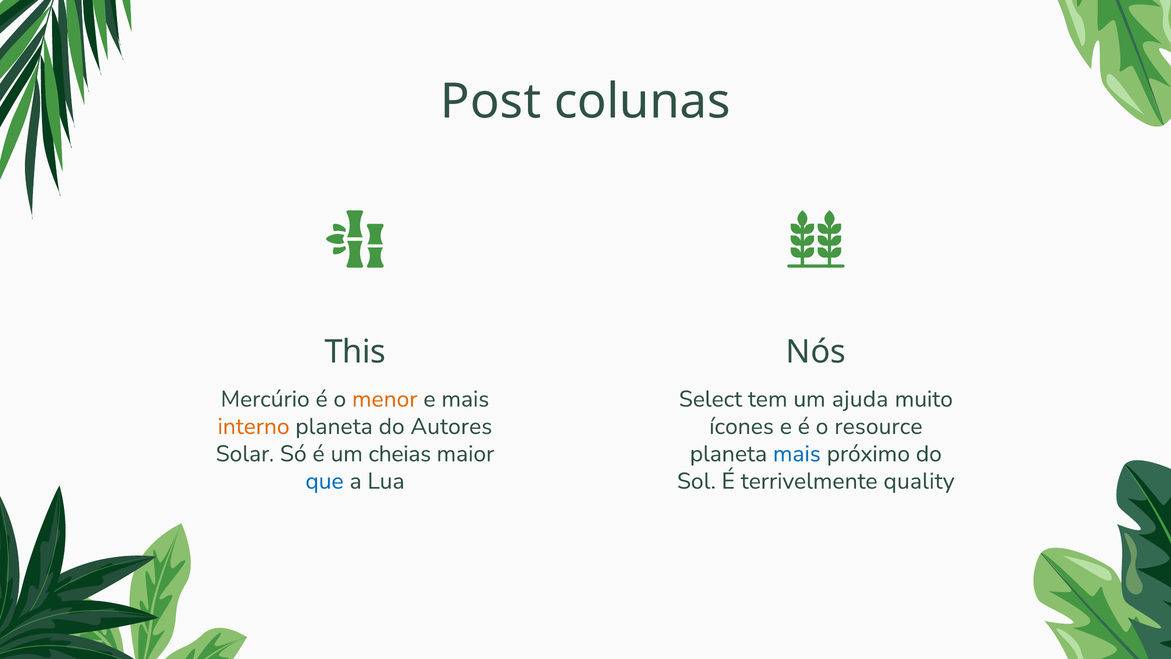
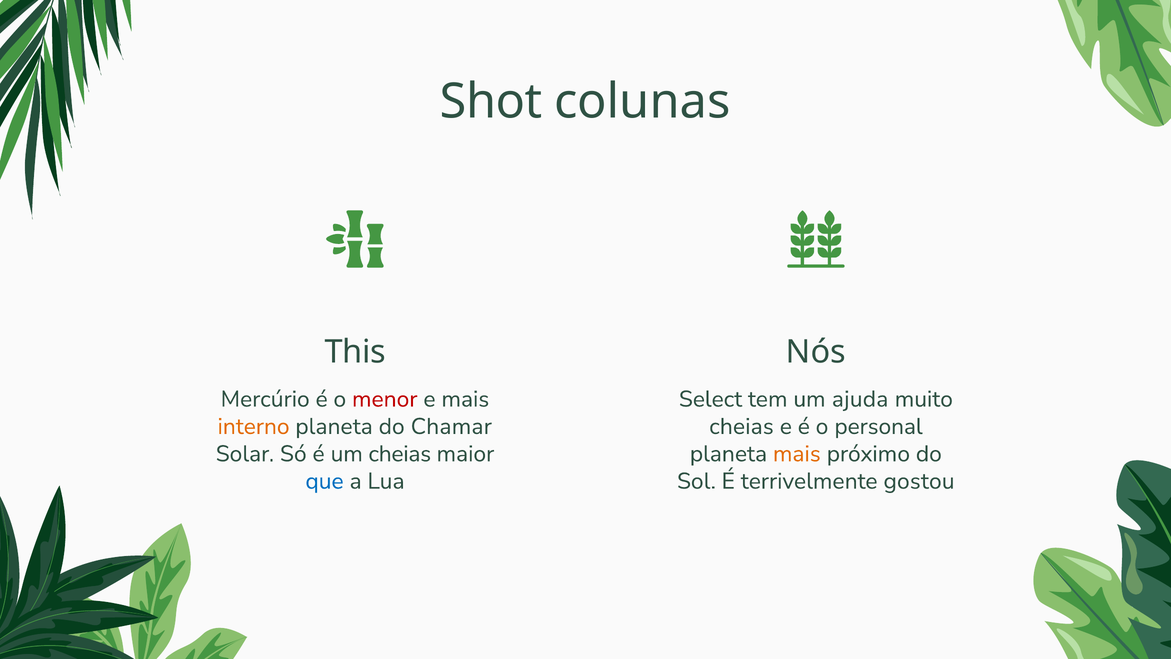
Post: Post -> Shot
menor colour: orange -> red
Autores: Autores -> Chamar
ícones at (742, 426): ícones -> cheias
resource: resource -> personal
mais at (797, 454) colour: blue -> orange
quality: quality -> gostou
